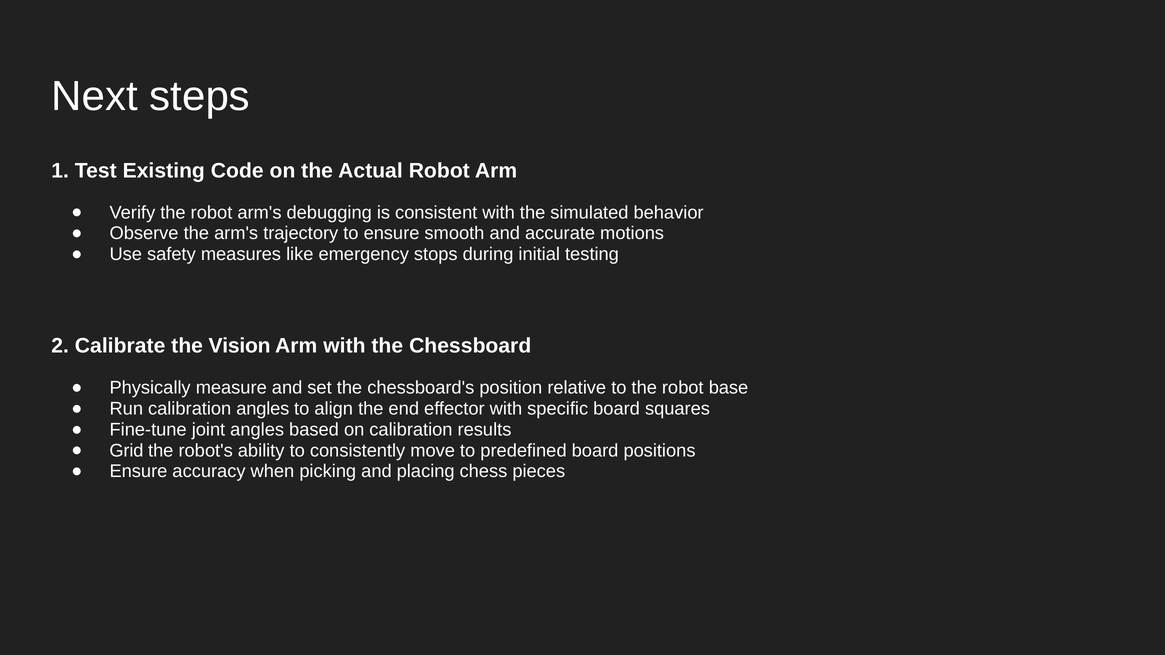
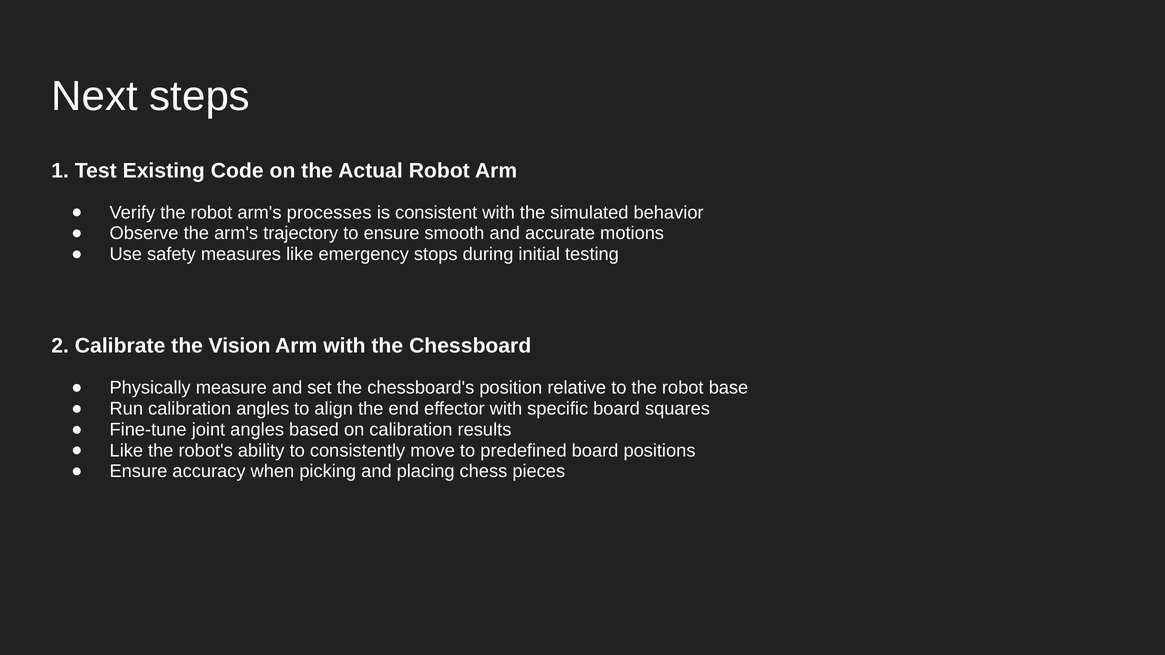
debugging: debugging -> processes
Grid at (126, 451): Grid -> Like
